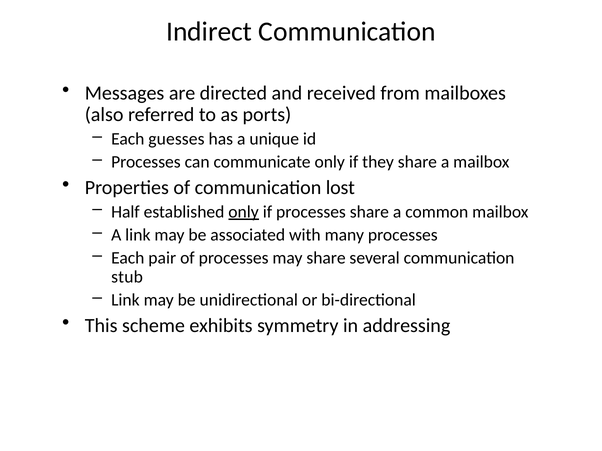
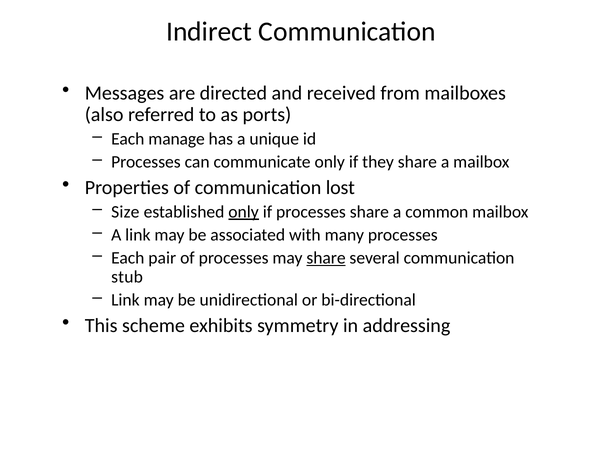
guesses: guesses -> manage
Half: Half -> Size
share at (326, 258) underline: none -> present
